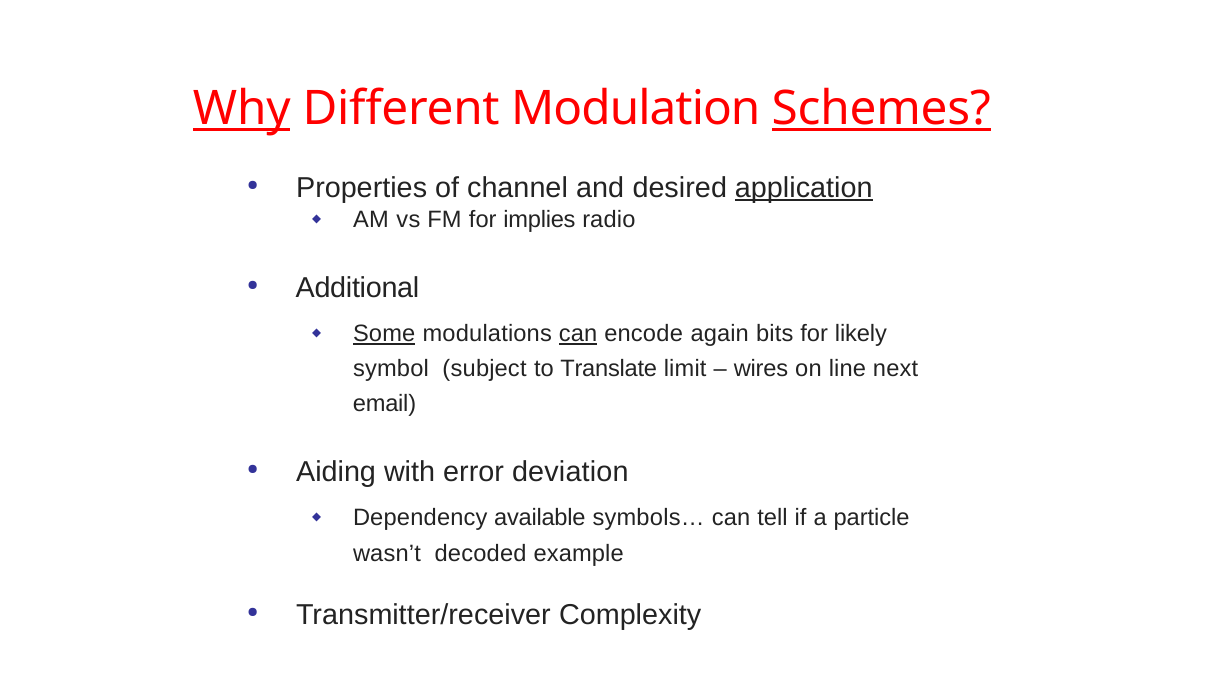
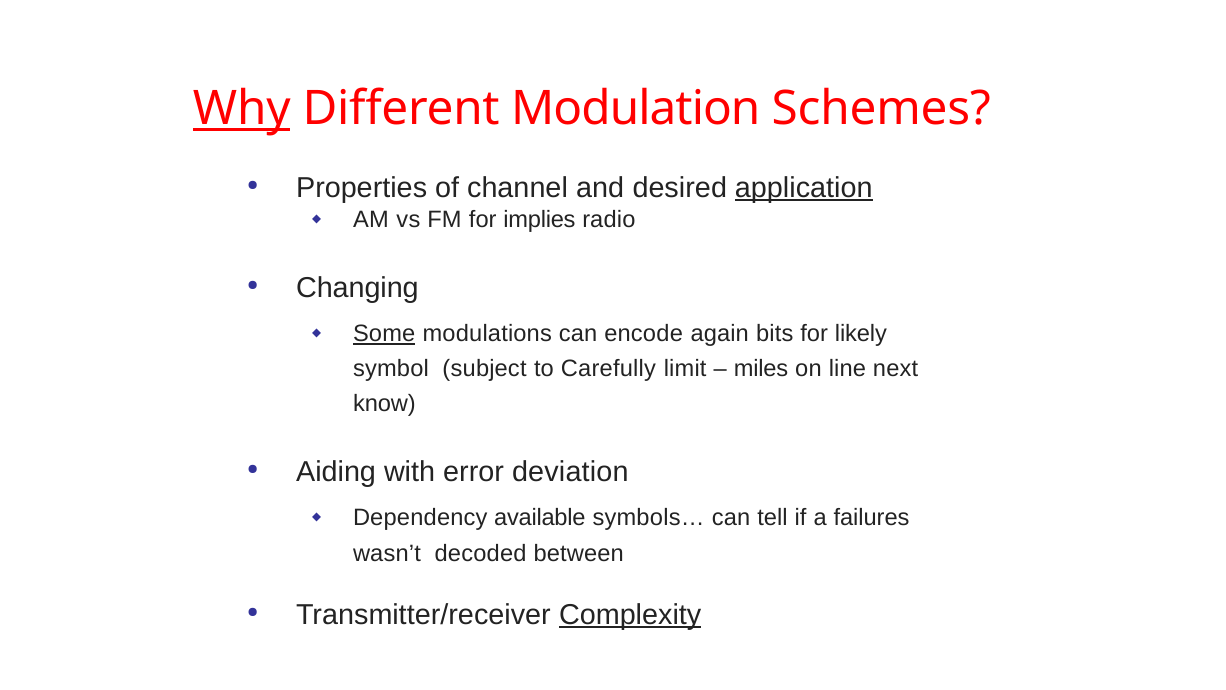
Schemes underline: present -> none
Additional: Additional -> Changing
can at (578, 333) underline: present -> none
Translate: Translate -> Carefully
wires: wires -> miles
email: email -> know
particle: particle -> failures
example: example -> between
Complexity underline: none -> present
